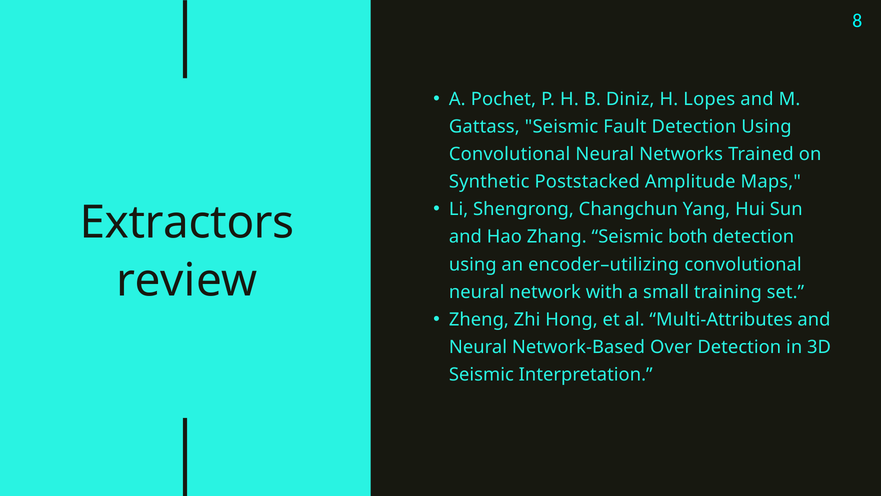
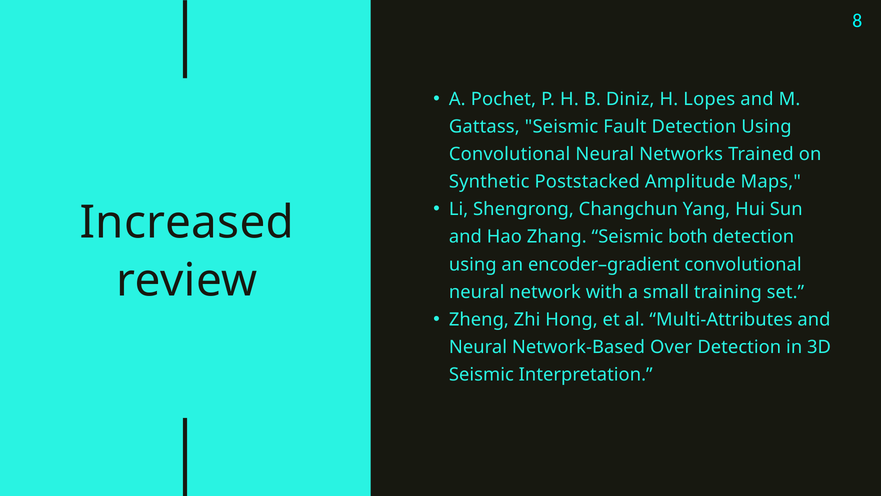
Extractors: Extractors -> Increased
encoder–utilizing: encoder–utilizing -> encoder–gradient
